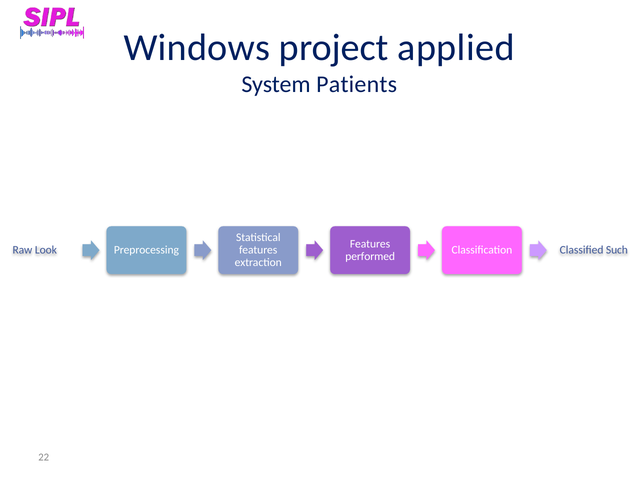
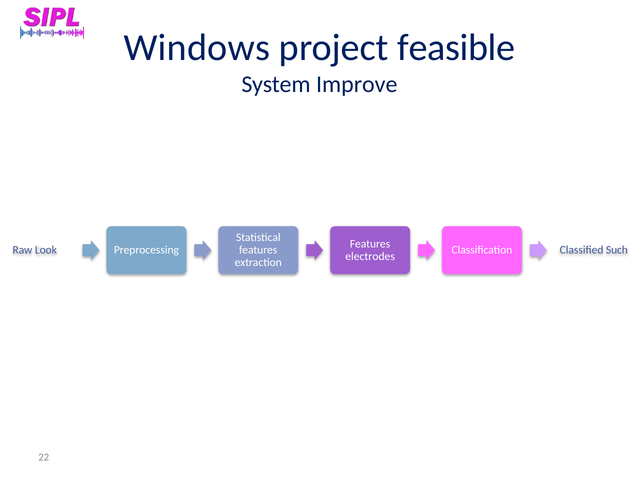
applied: applied -> feasible
Patients: Patients -> Improve
performed: performed -> electrodes
